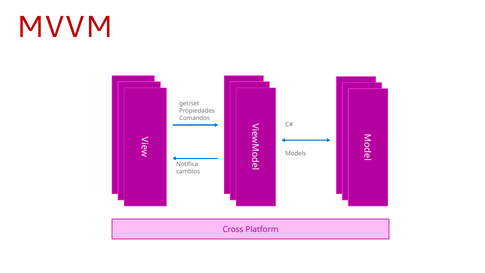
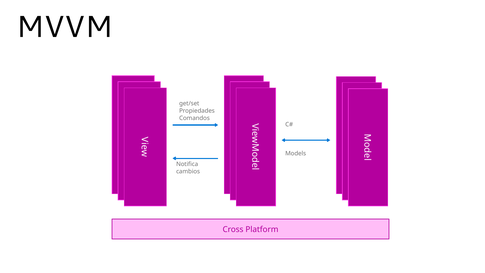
MVVM colour: red -> black
